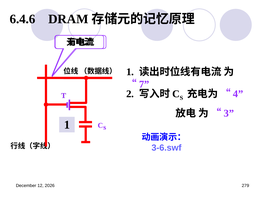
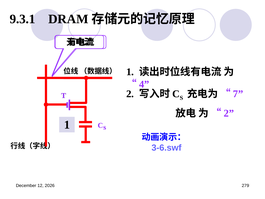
6.4.6: 6.4.6 -> 9.3.1
7: 7 -> 4
4: 4 -> 7
3 at (229, 113): 3 -> 2
